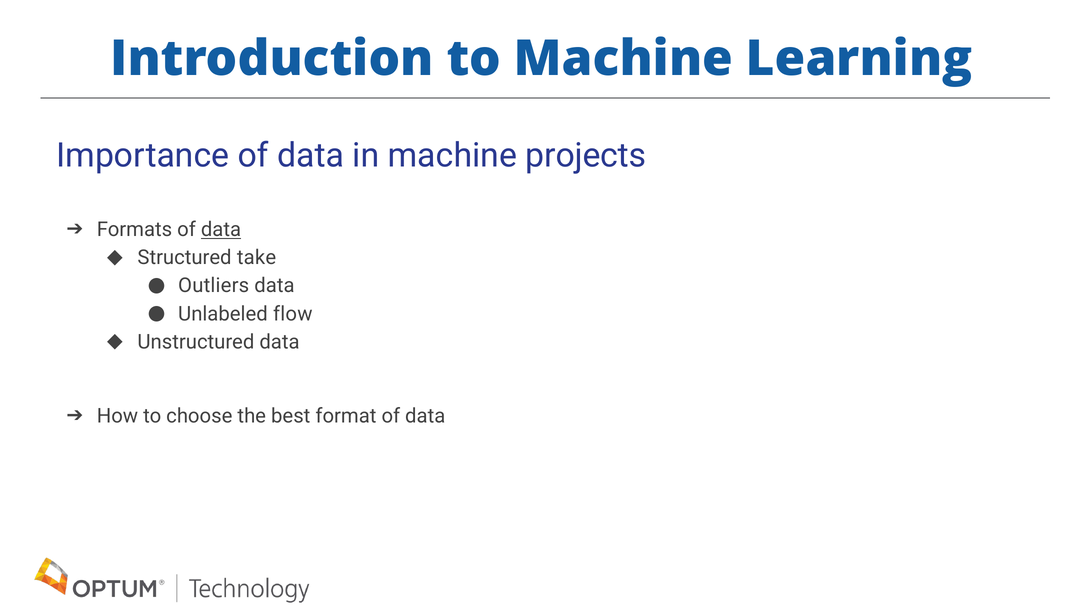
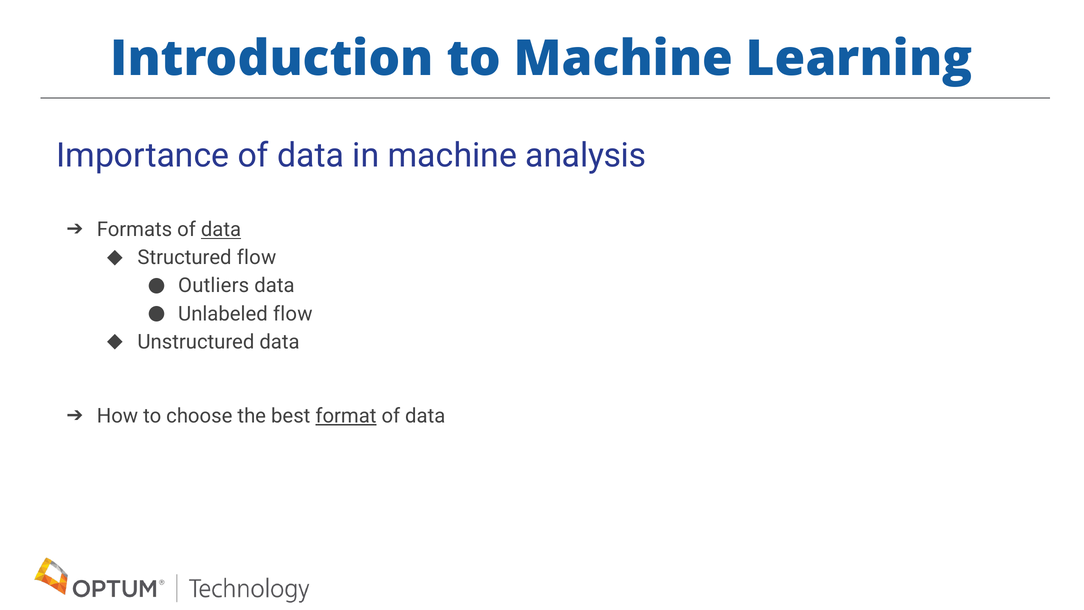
projects: projects -> analysis
Structured take: take -> flow
format underline: none -> present
